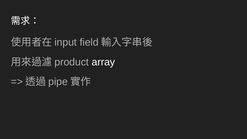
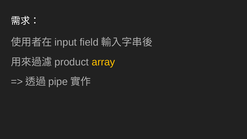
array colour: white -> yellow
